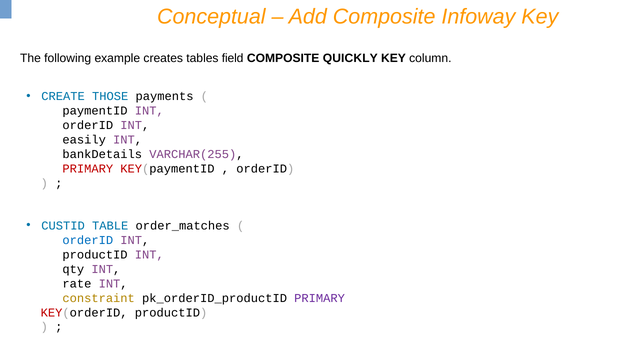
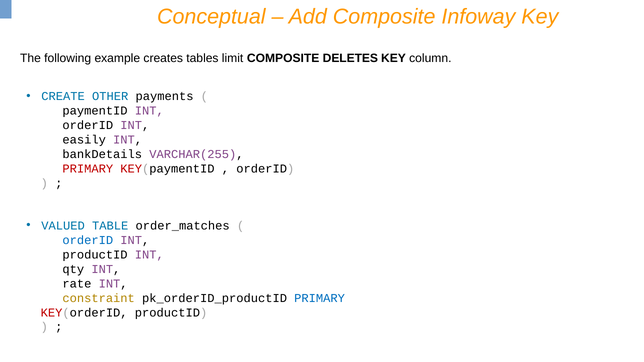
field: field -> limit
QUICKLY: QUICKLY -> DELETES
THOSE: THOSE -> OTHER
CUSTID: CUSTID -> VALUED
PRIMARY at (320, 298) colour: purple -> blue
